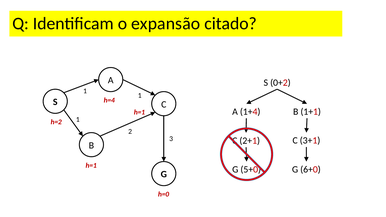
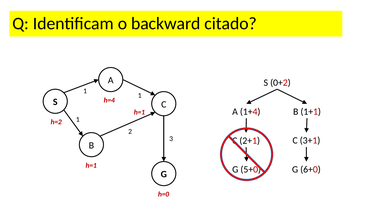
expansão: expansão -> backward
